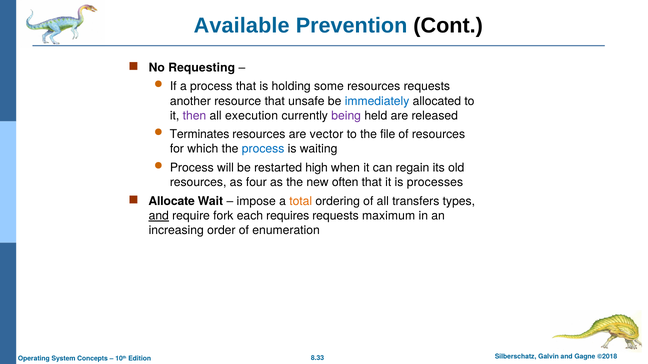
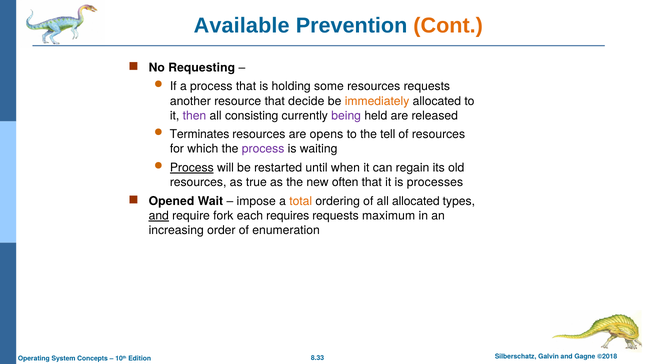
Cont colour: black -> orange
unsafe: unsafe -> decide
immediately colour: blue -> orange
execution: execution -> consisting
vector: vector -> opens
file: file -> tell
process at (263, 149) colour: blue -> purple
Process at (192, 168) underline: none -> present
high: high -> until
four: four -> true
Allocate: Allocate -> Opened
all transfers: transfers -> allocated
